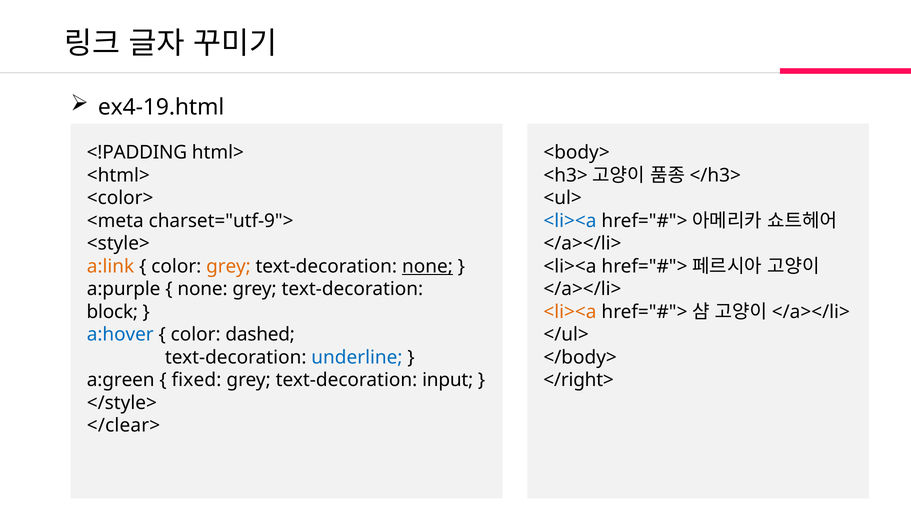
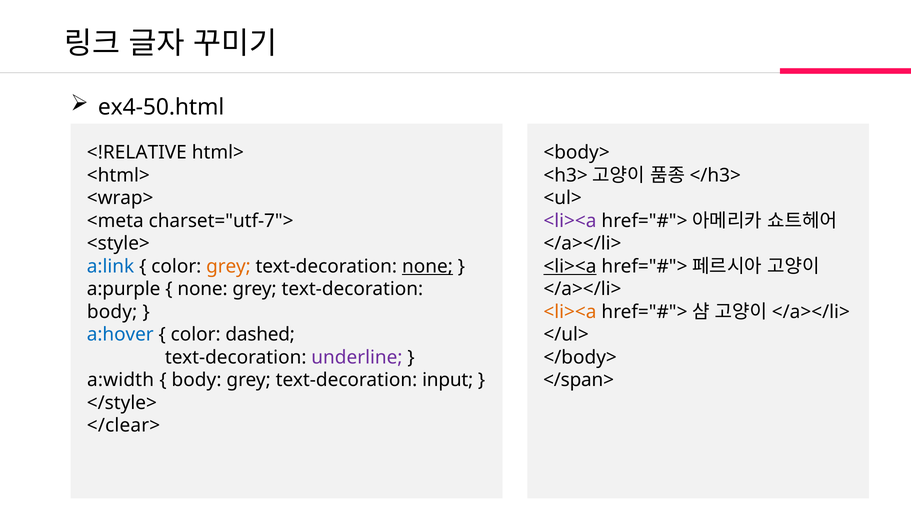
ex4-19.html: ex4-19.html -> ex4-50.html
<!PADDING: <!PADDING -> <!RELATIVE
<color>: <color> -> <wrap>
charset="utf-9">: charset="utf-9"> -> charset="utf-7">
<li><a at (570, 221) colour: blue -> purple
a:link colour: orange -> blue
<li><a at (570, 267) underline: none -> present
block at (112, 312): block -> body
underline colour: blue -> purple
a:green: a:green -> a:width
fixed at (196, 380): fixed -> body
</right>: </right> -> </span>
